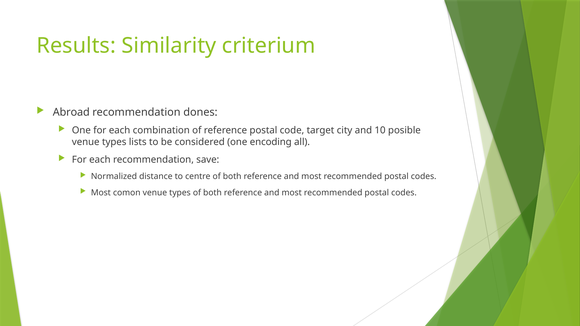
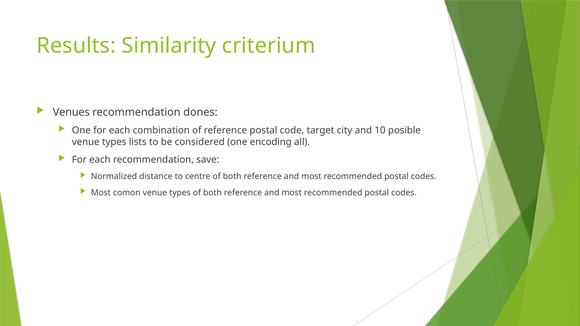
Abroad: Abroad -> Venues
